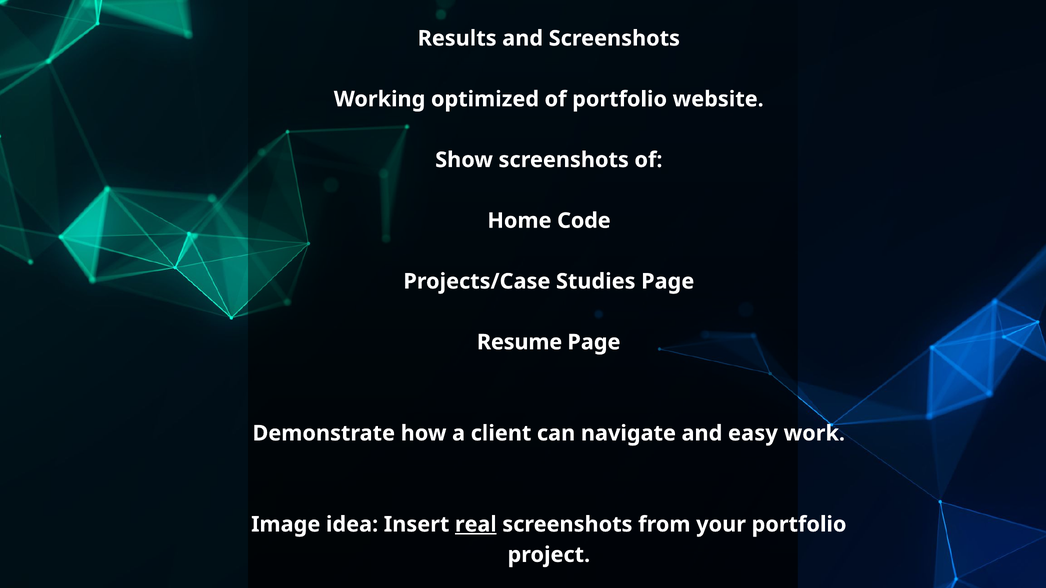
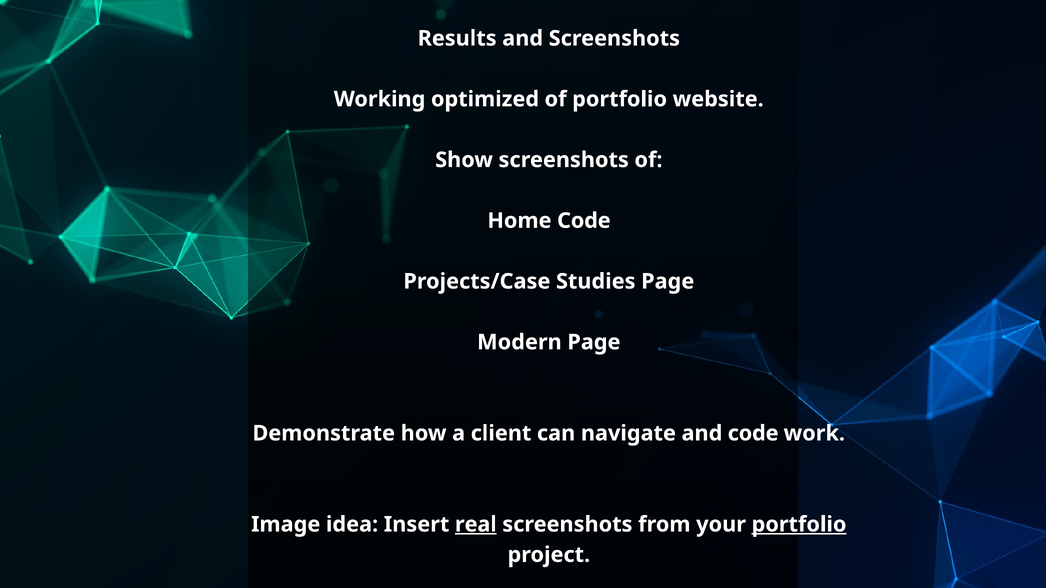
Resume: Resume -> Modern
and easy: easy -> code
portfolio at (799, 525) underline: none -> present
